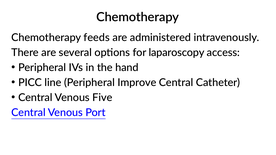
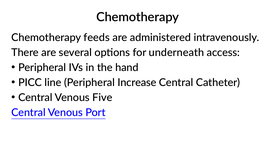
laparoscopy: laparoscopy -> underneath
Improve: Improve -> Increase
